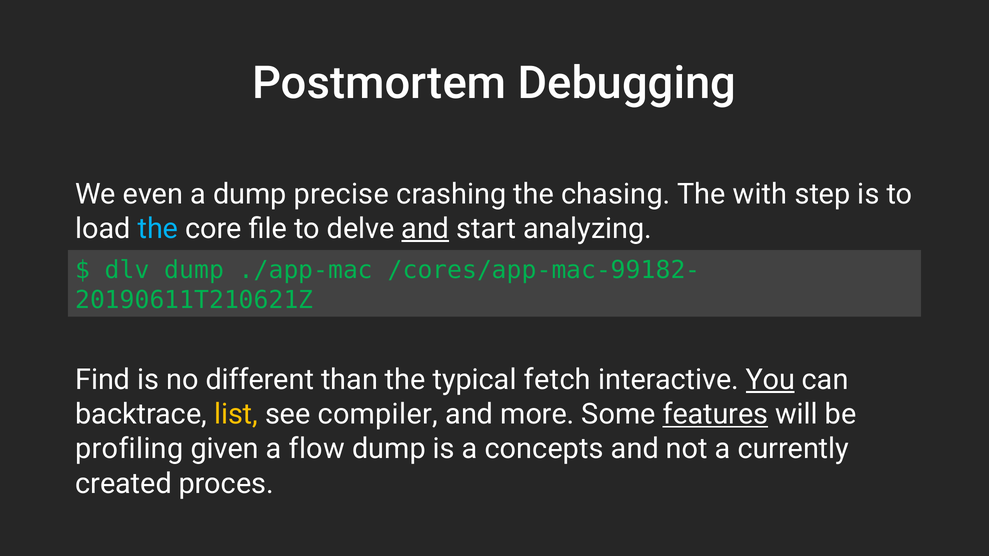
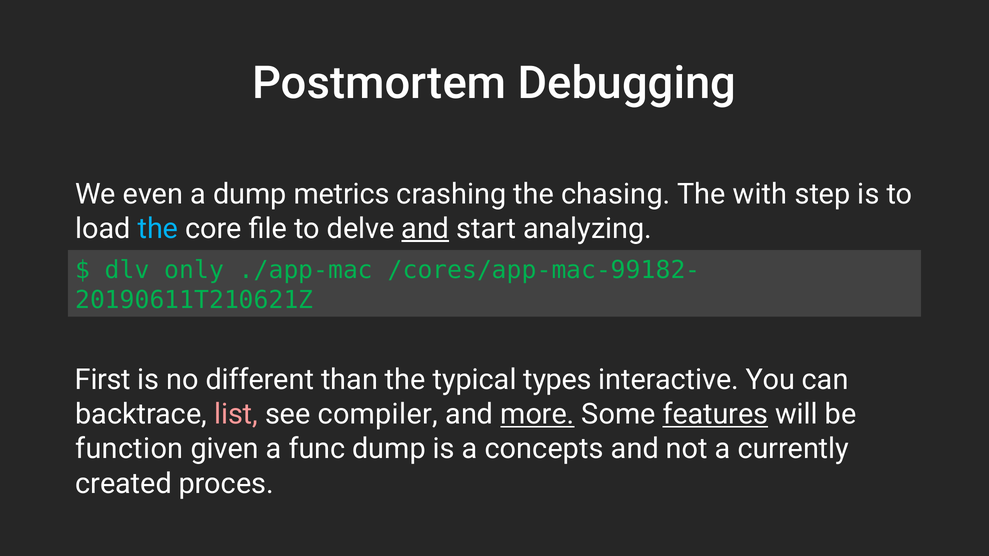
precise: precise -> metrics
dlv dump: dump -> only
Find: Find -> First
fetch: fetch -> types
You underline: present -> none
list colour: yellow -> pink
more underline: none -> present
profiling: profiling -> function
flow: flow -> func
